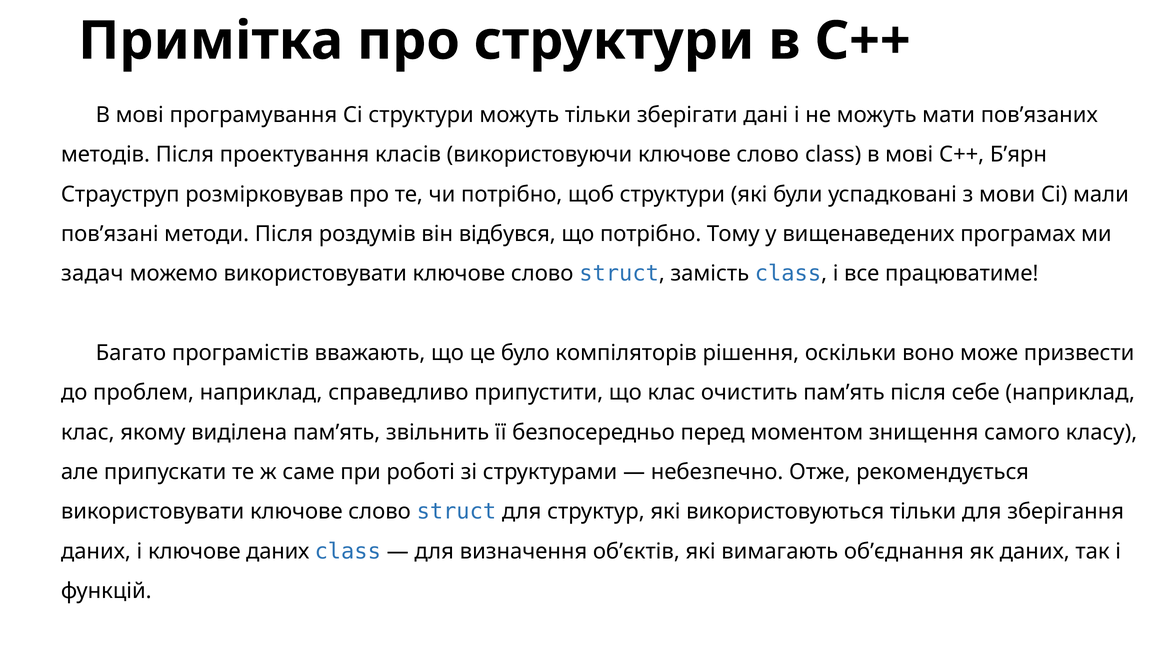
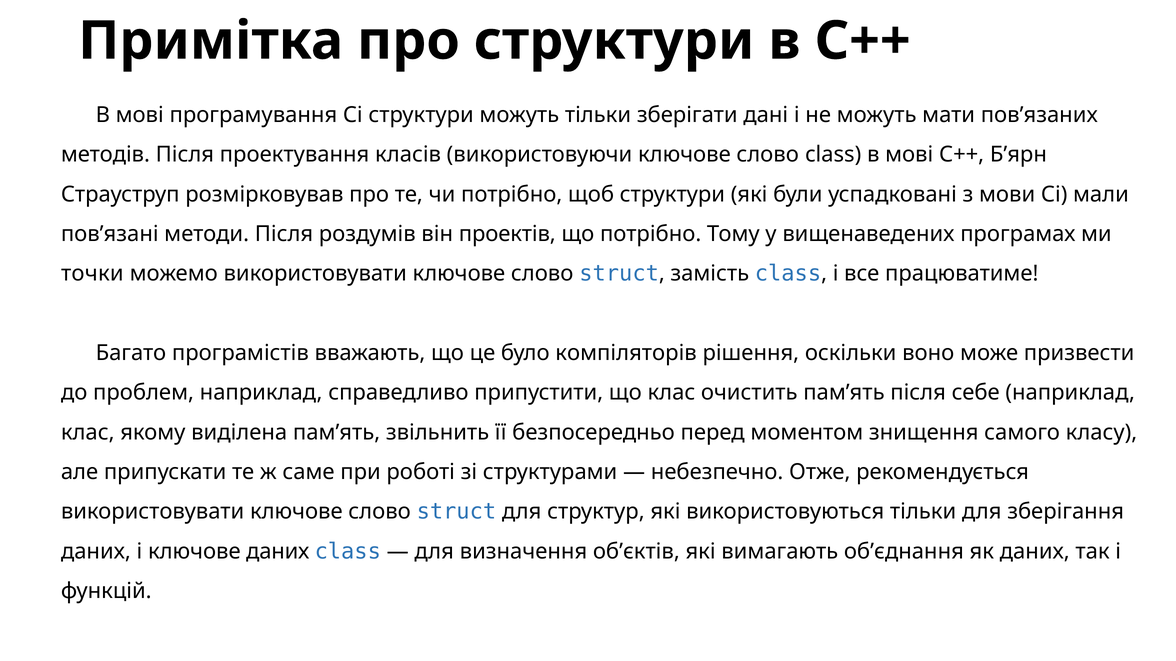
відбувся: відбувся -> проектів
задач: задач -> точки
